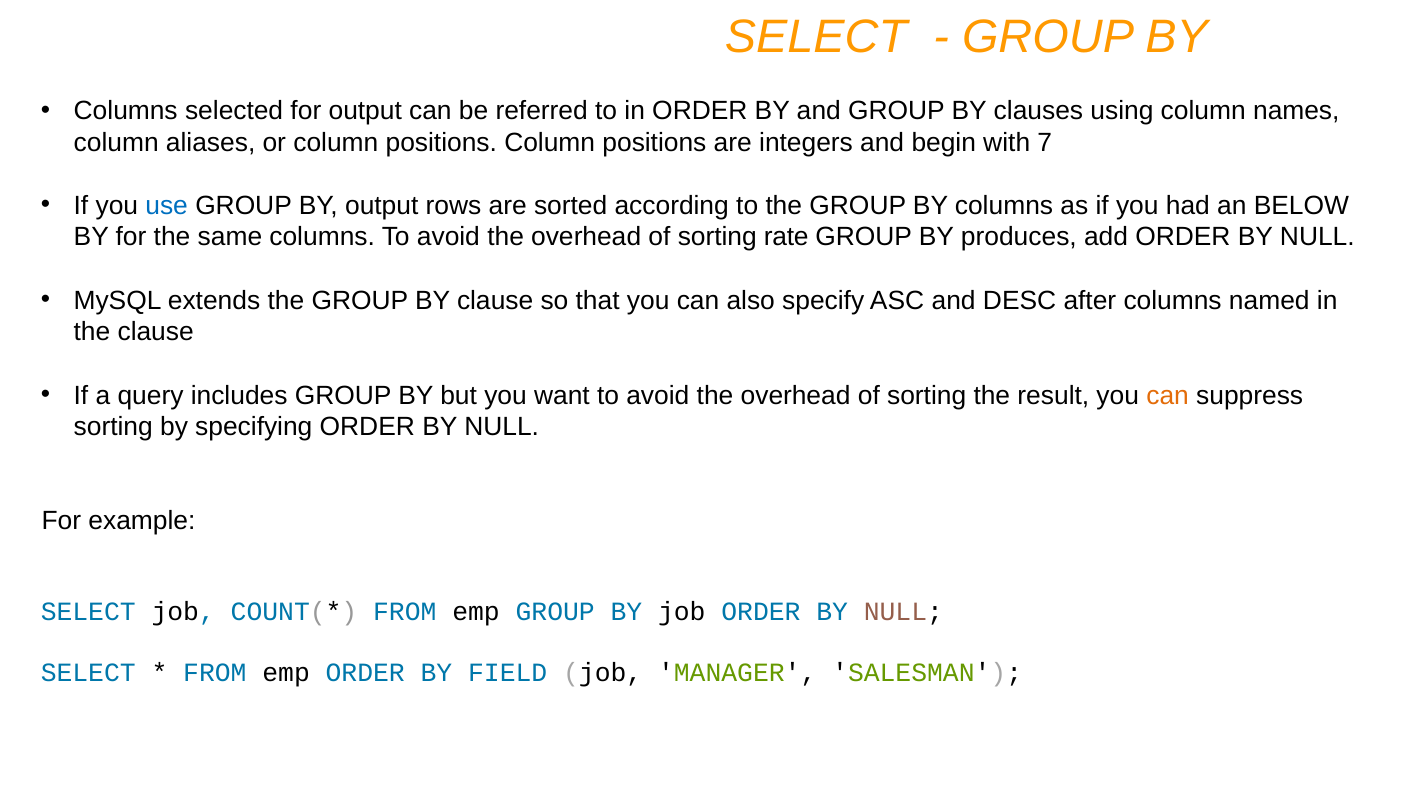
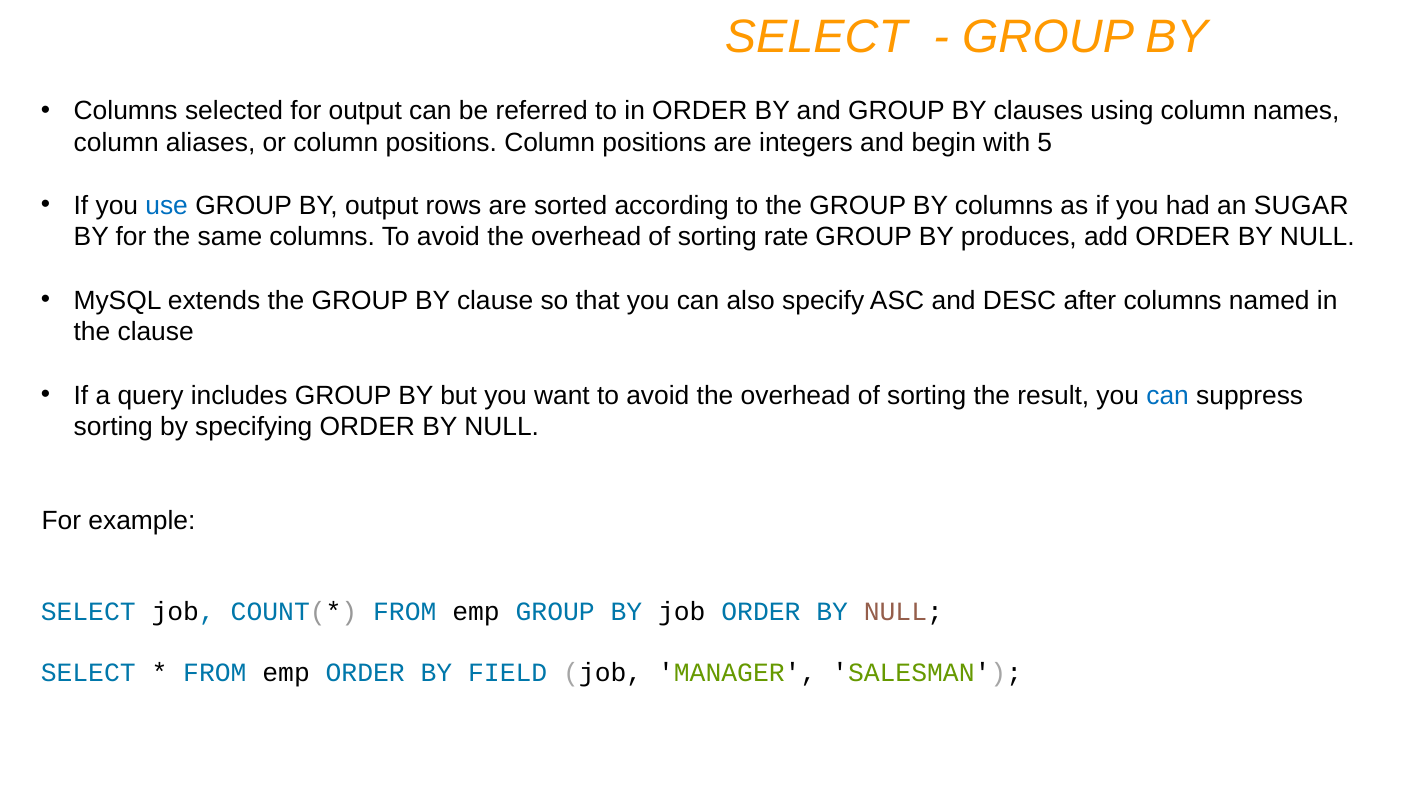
7: 7 -> 5
BELOW: BELOW -> SUGAR
can at (1168, 396) colour: orange -> blue
